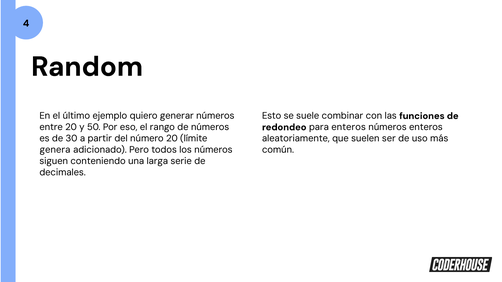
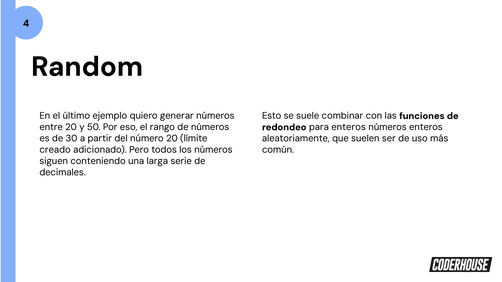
genera: genera -> creado
